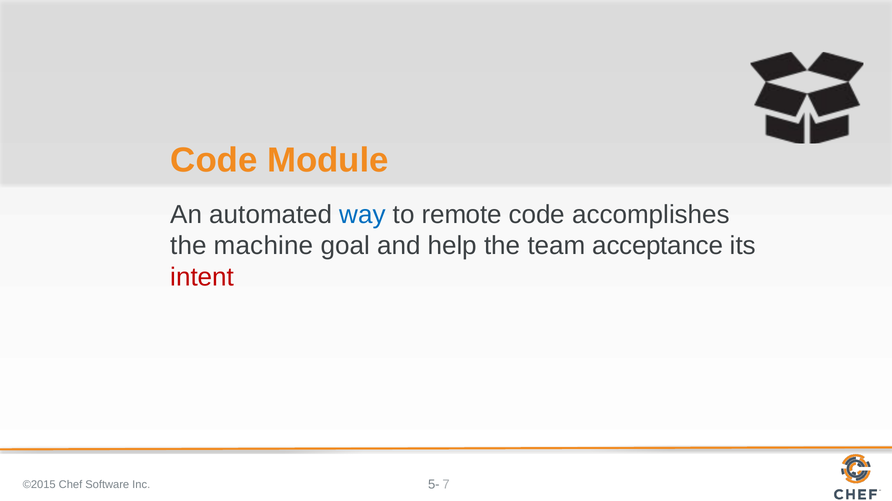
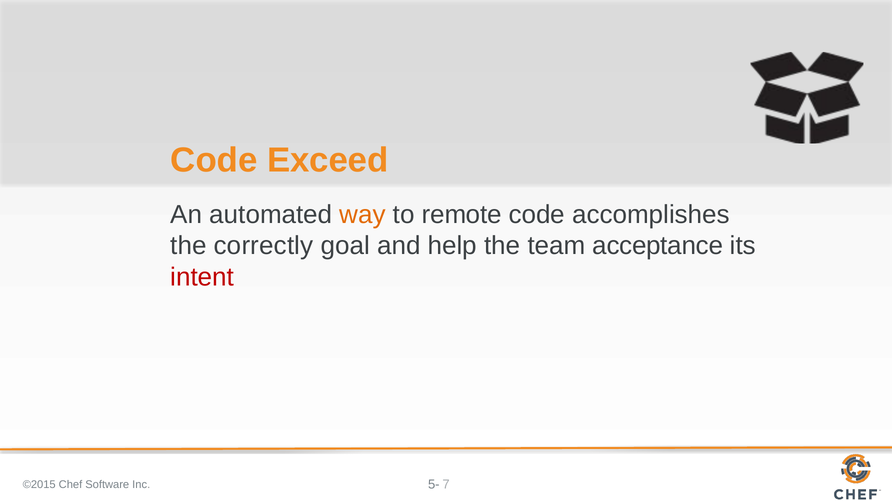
Module: Module -> Exceed
way colour: blue -> orange
machine: machine -> correctly
